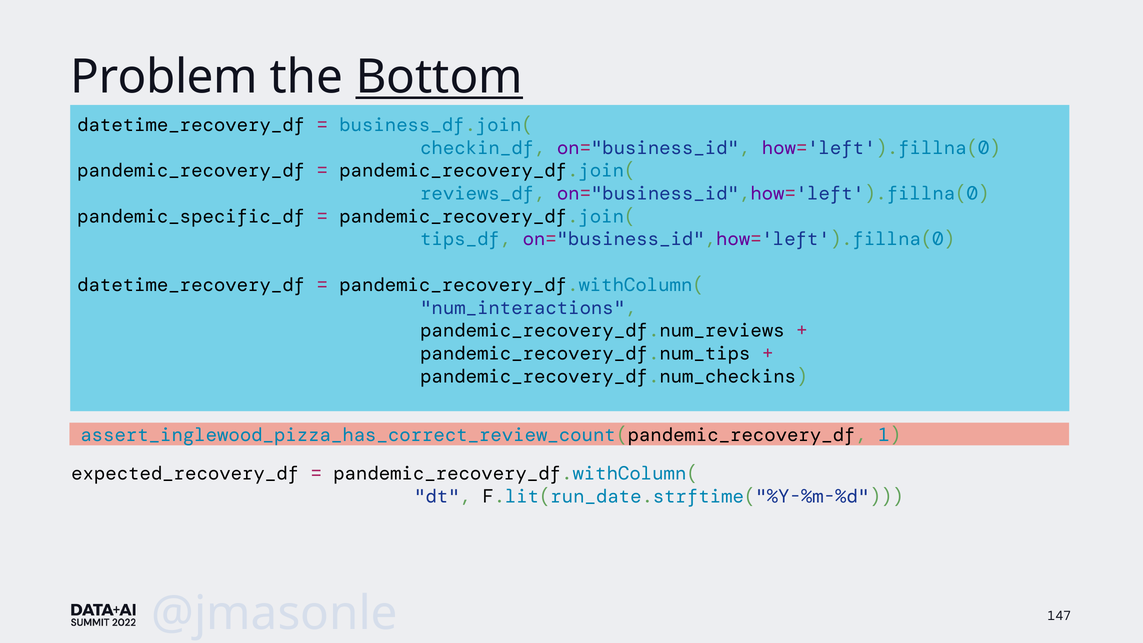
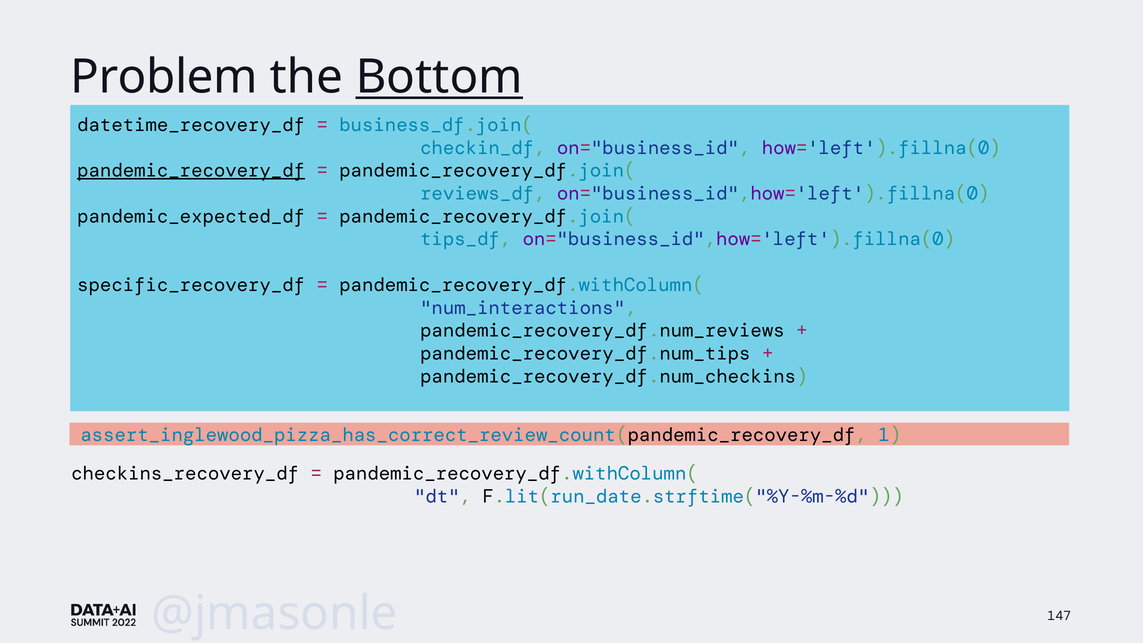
pandemic_recovery_df underline: none -> present
pandemic_specific_df: pandemic_specific_df -> pandemic_expected_df
datetime_recovery_df at (191, 285): datetime_recovery_df -> specific_recovery_df
expected_recovery_df: expected_recovery_df -> checkins_recovery_df
